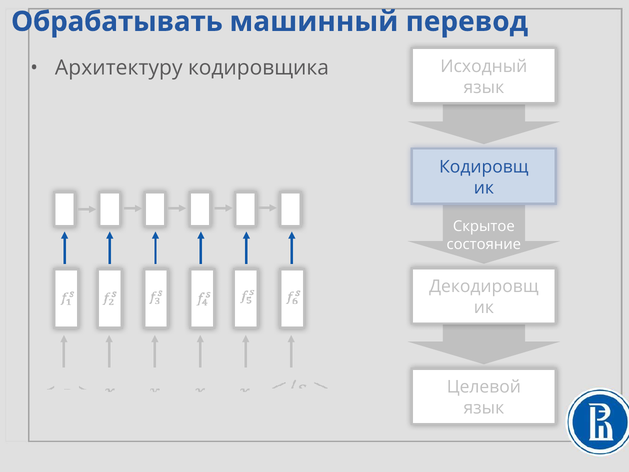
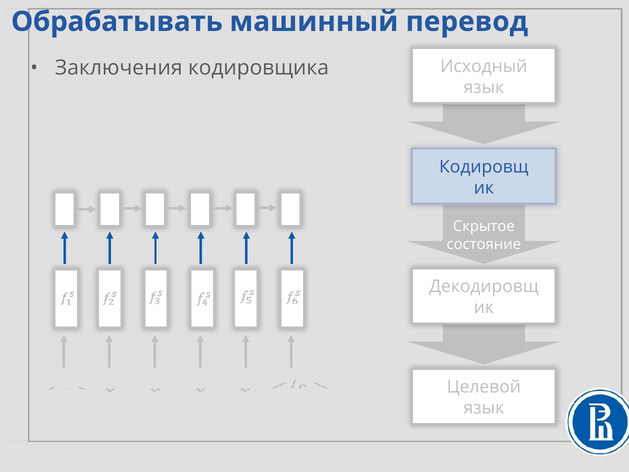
Архитектуру: Архитектуру -> Заключения
